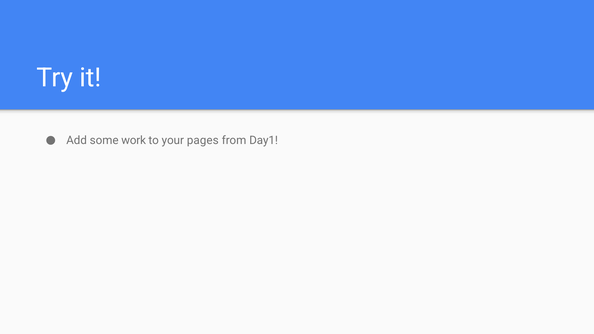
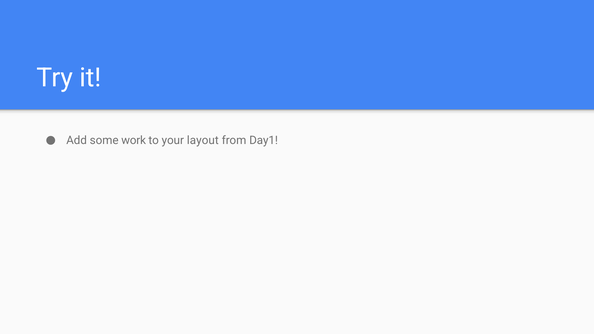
pages: pages -> layout
